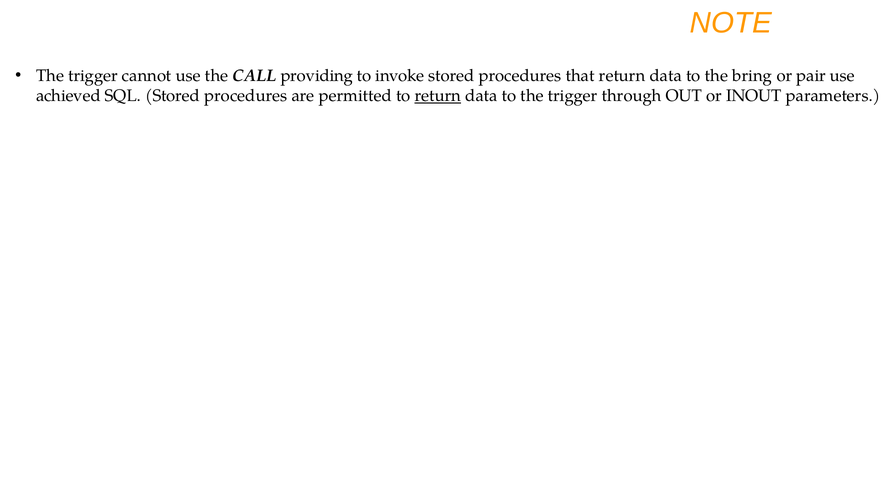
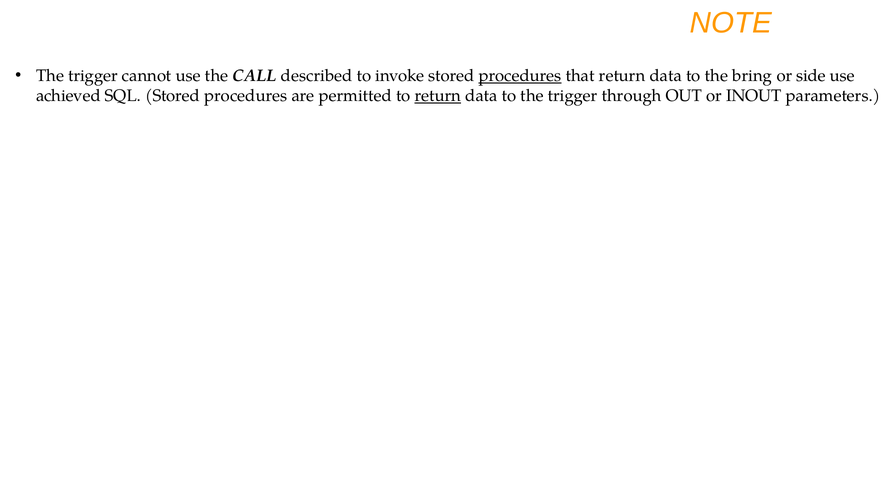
providing: providing -> described
procedures at (520, 76) underline: none -> present
pair: pair -> side
